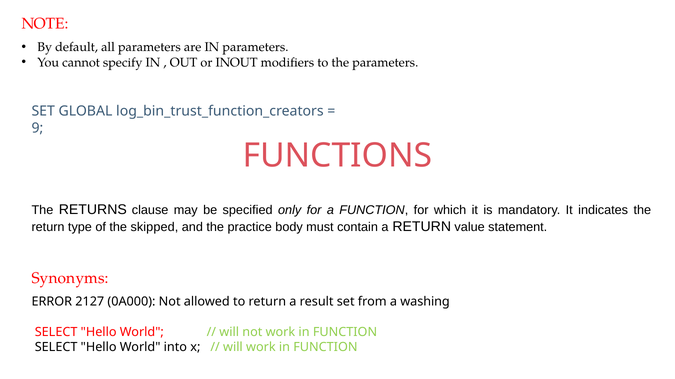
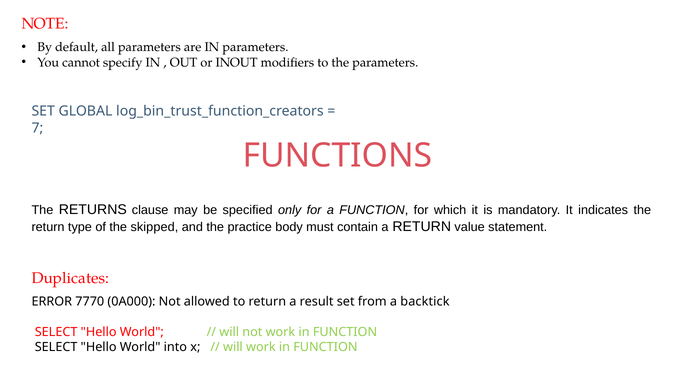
9: 9 -> 7
Synonyms: Synonyms -> Duplicates
2127: 2127 -> 7770
washing: washing -> backtick
